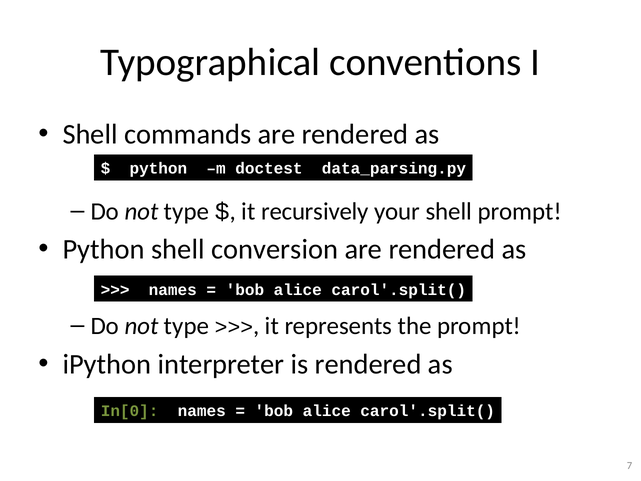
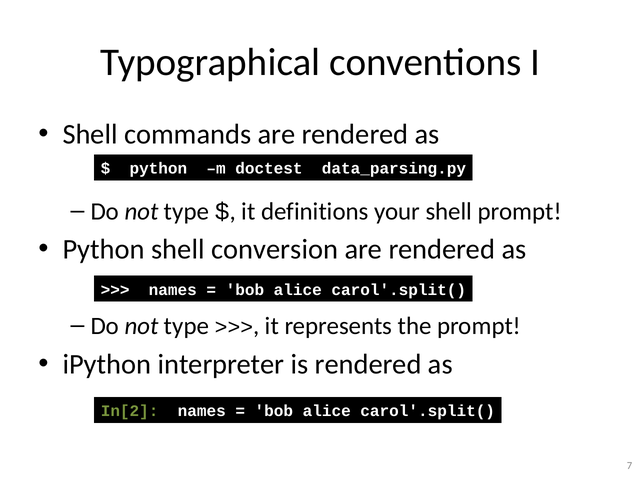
recursively: recursively -> definitions
In[0: In[0 -> In[2
